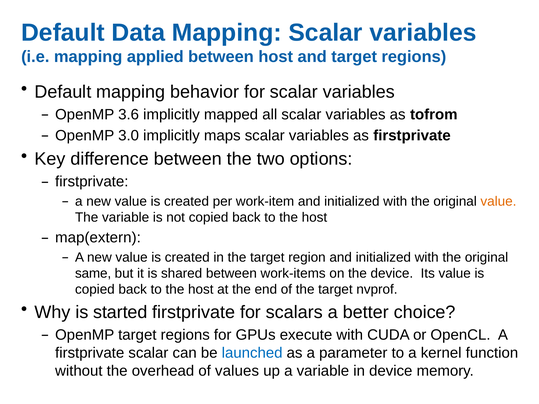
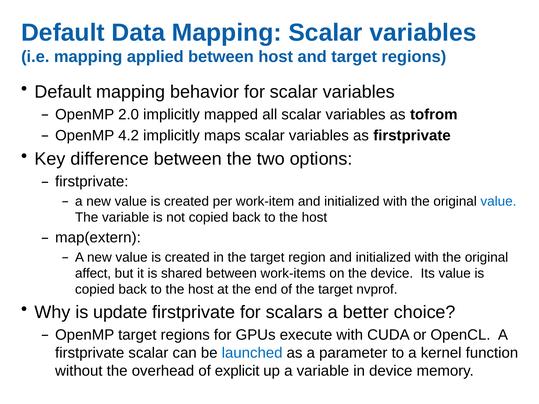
3.6: 3.6 -> 2.0
3.0: 3.0 -> 4.2
value at (498, 201) colour: orange -> blue
same: same -> affect
started: started -> update
values: values -> explicit
